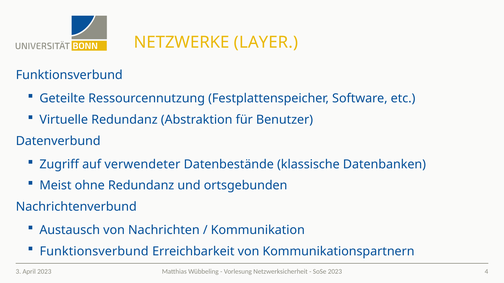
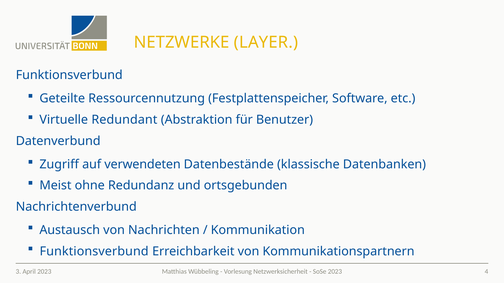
Virtuelle Redundanz: Redundanz -> Redundant
verwendeter: verwendeter -> verwendeten
